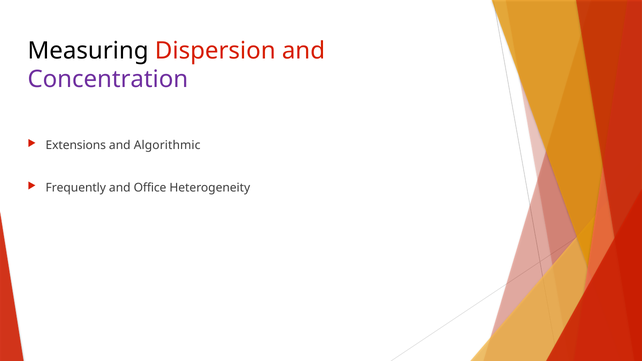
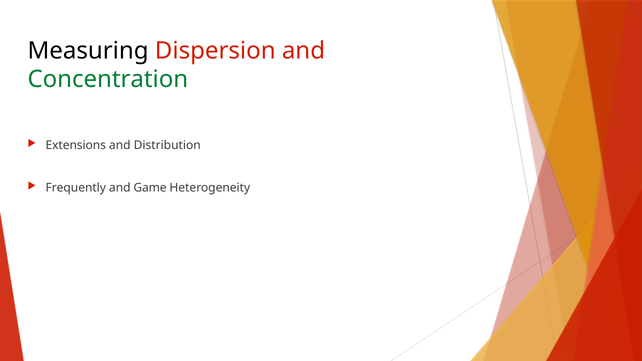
Concentration colour: purple -> green
Algorithmic: Algorithmic -> Distribution
Office: Office -> Game
